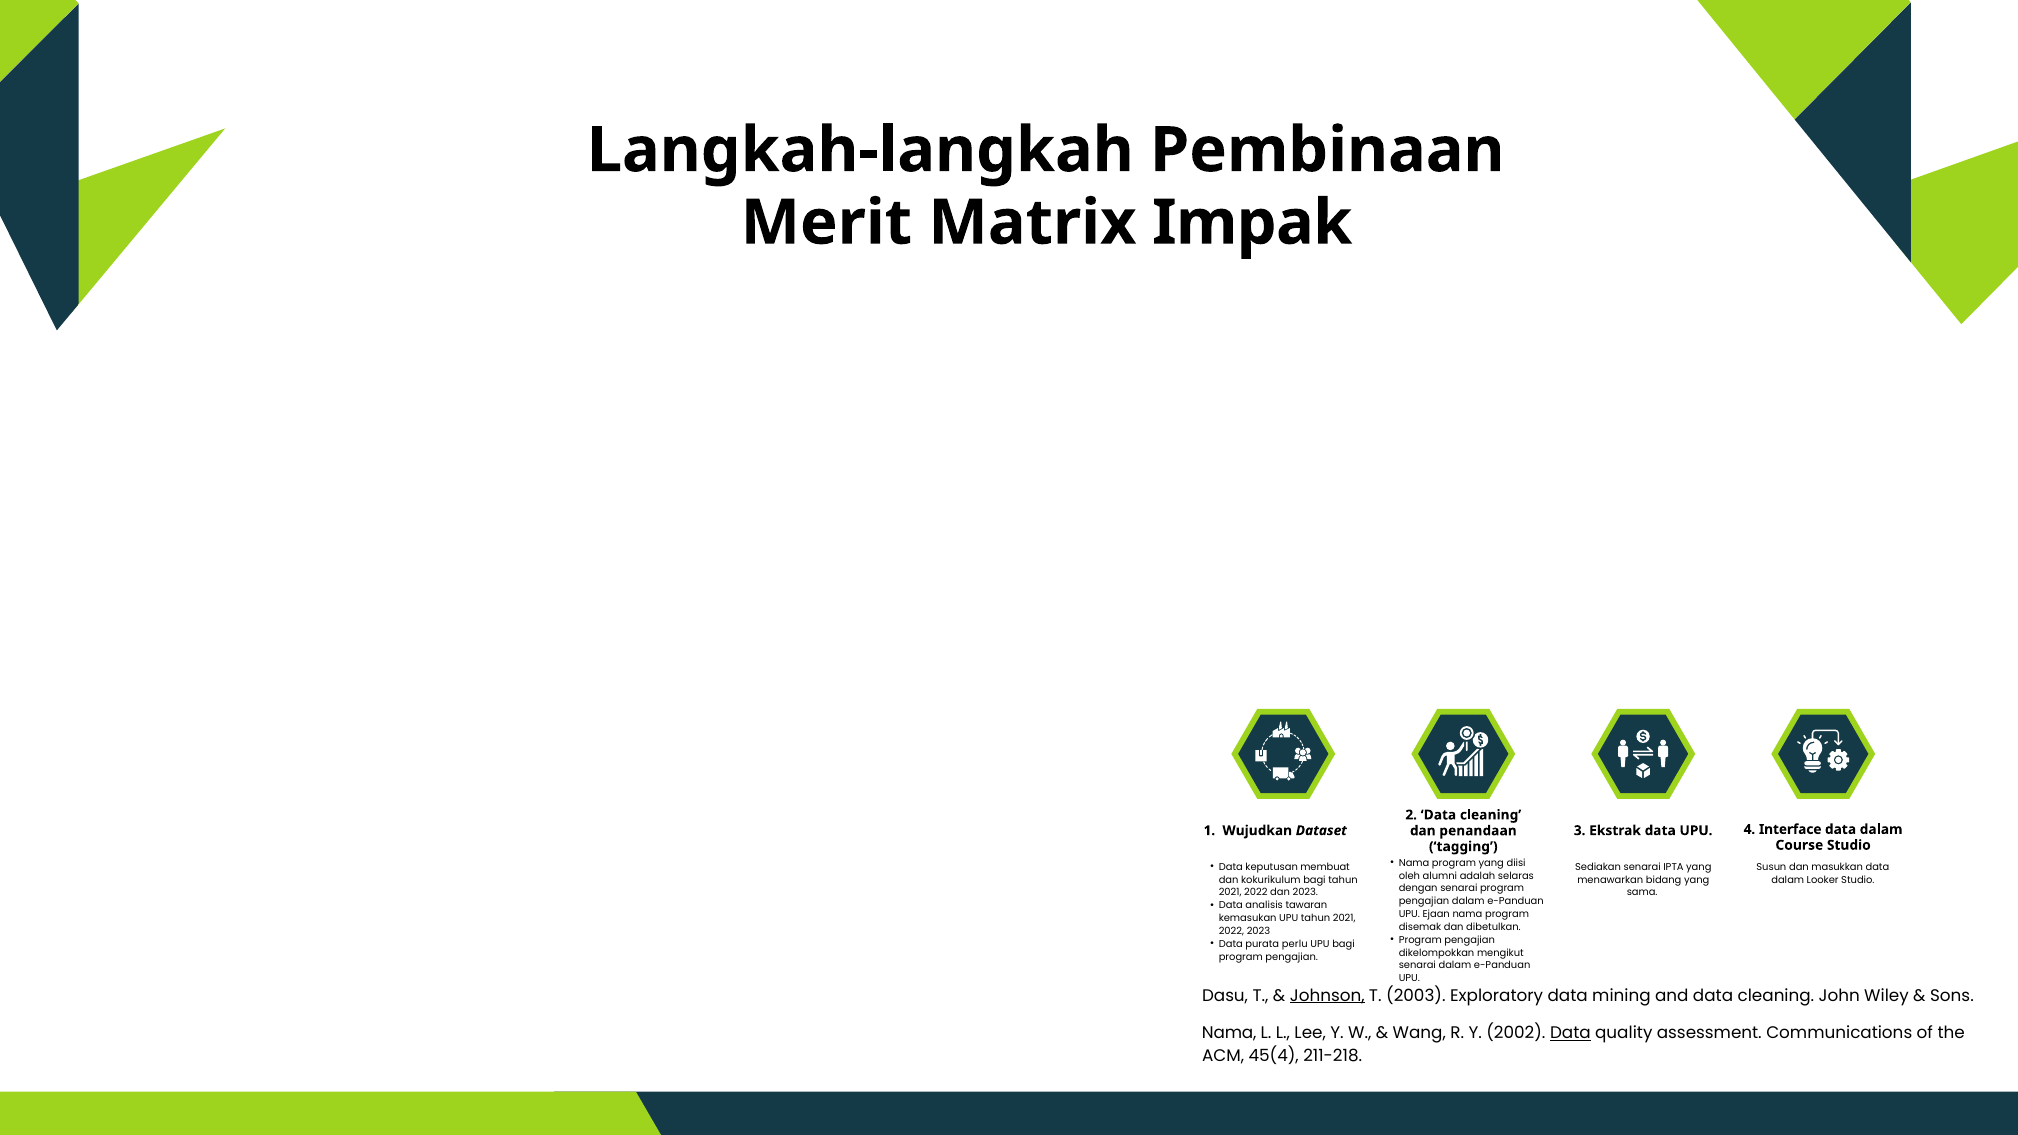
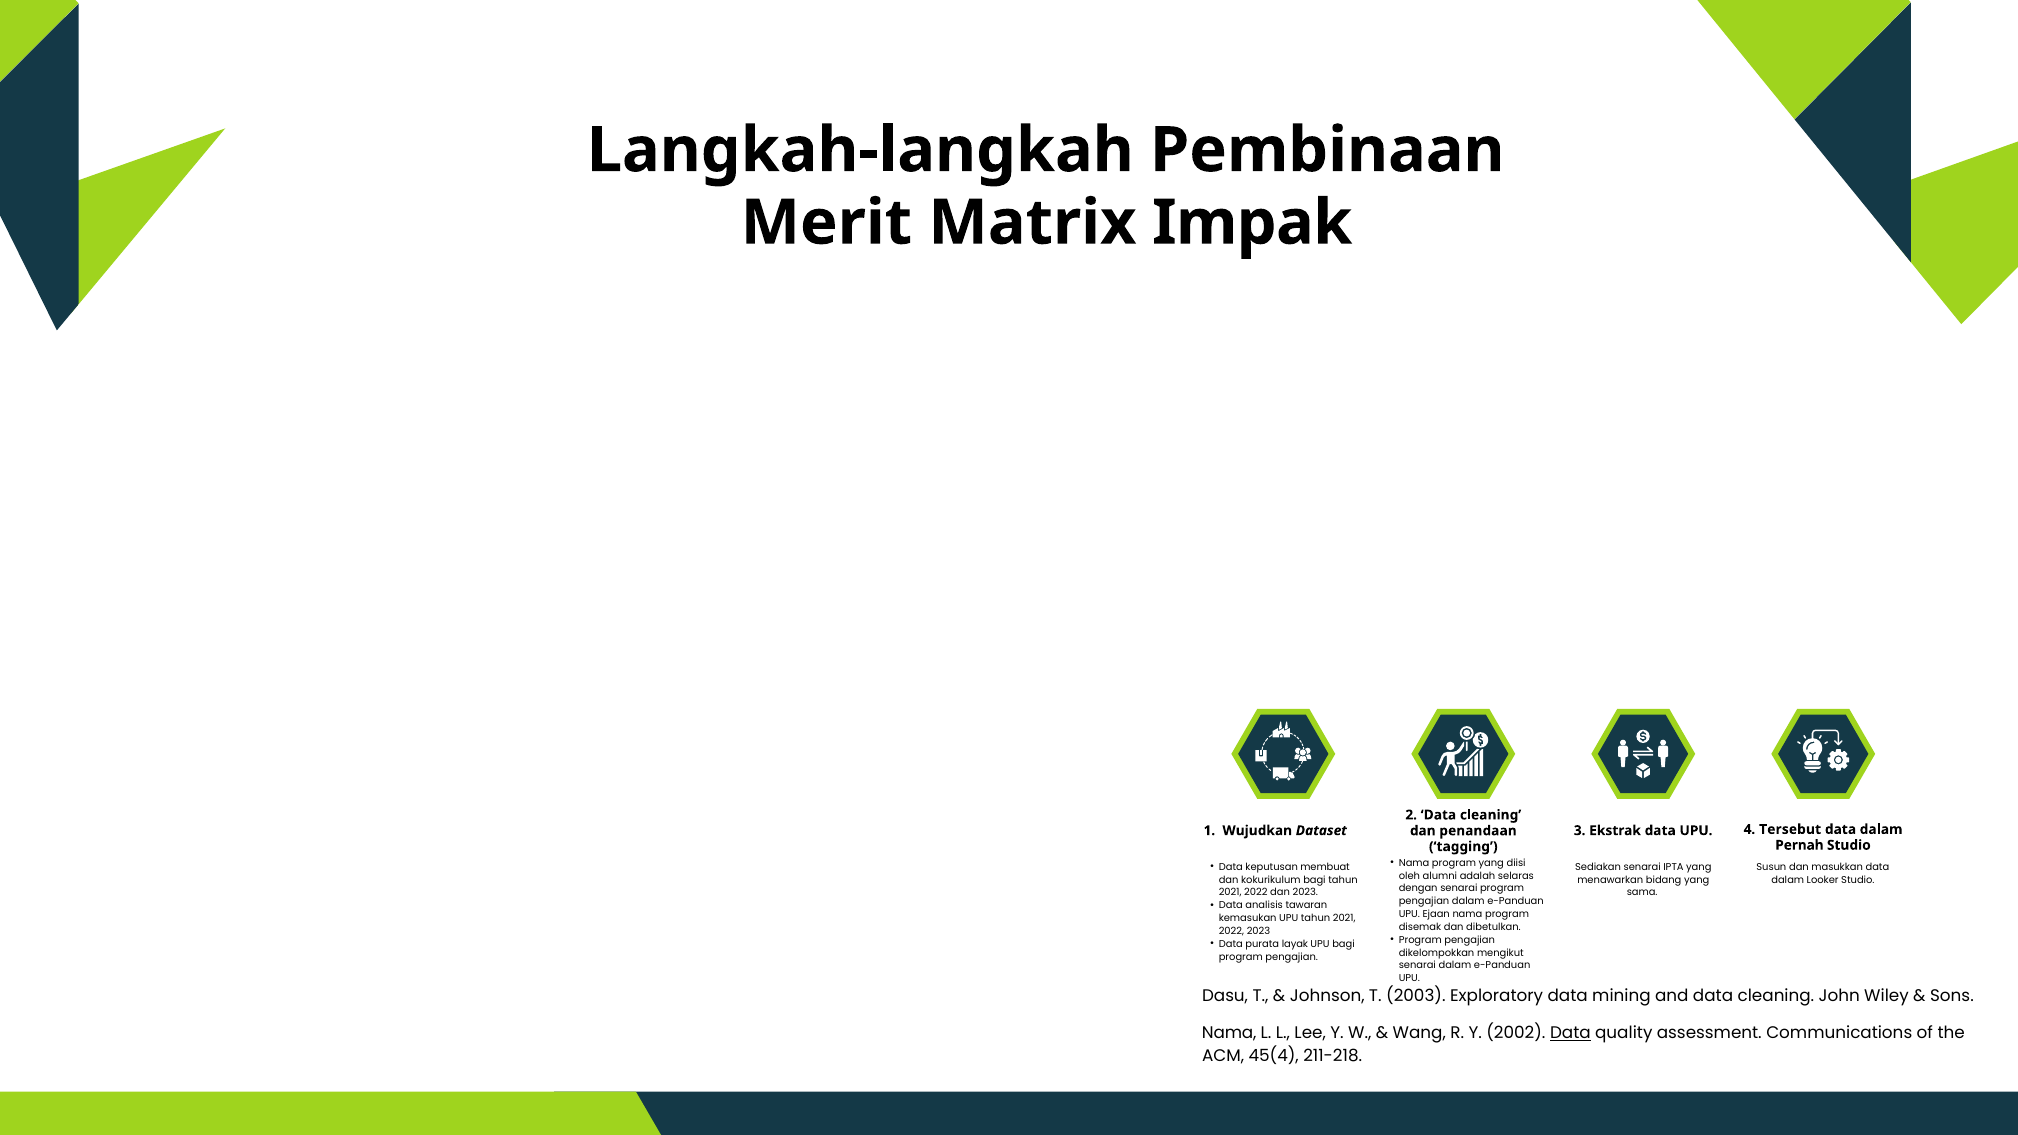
Interface: Interface -> Tersebut
Course: Course -> Pernah
perlu: perlu -> layak
Johnson underline: present -> none
